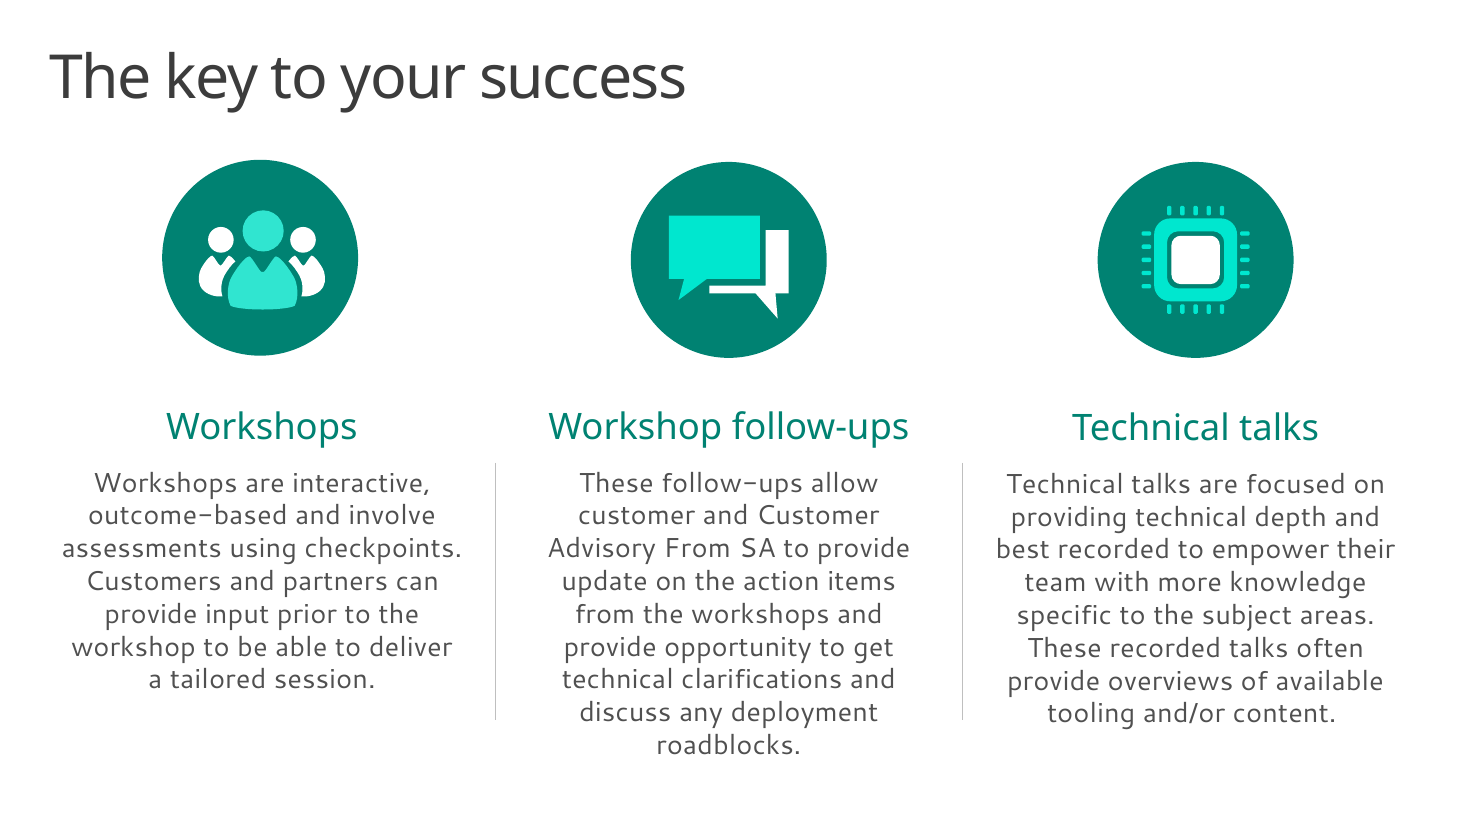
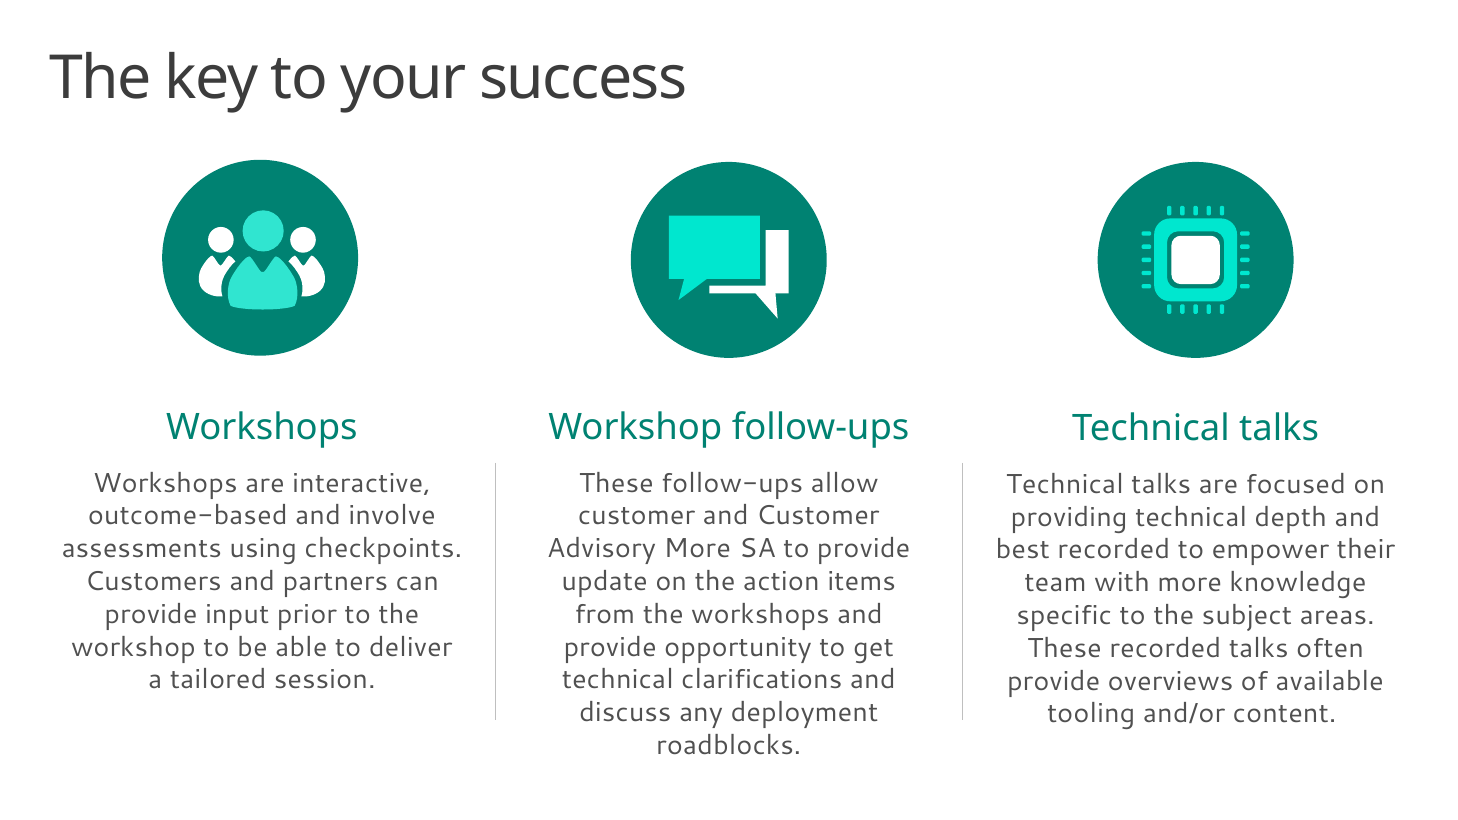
Advisory From: From -> More
